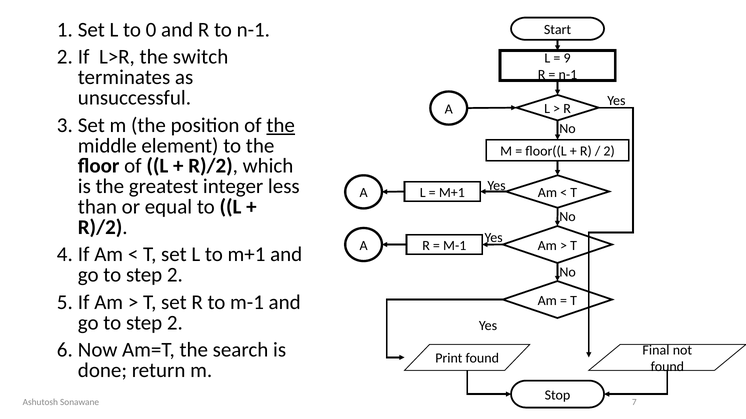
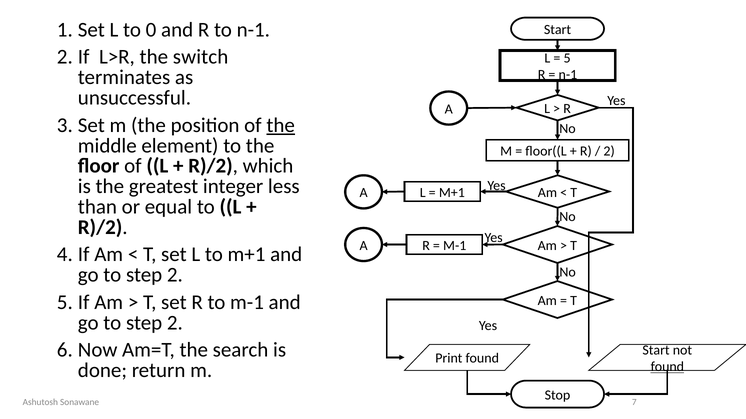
9: 9 -> 5
Final at (656, 351): Final -> Start
found at (667, 367) underline: none -> present
